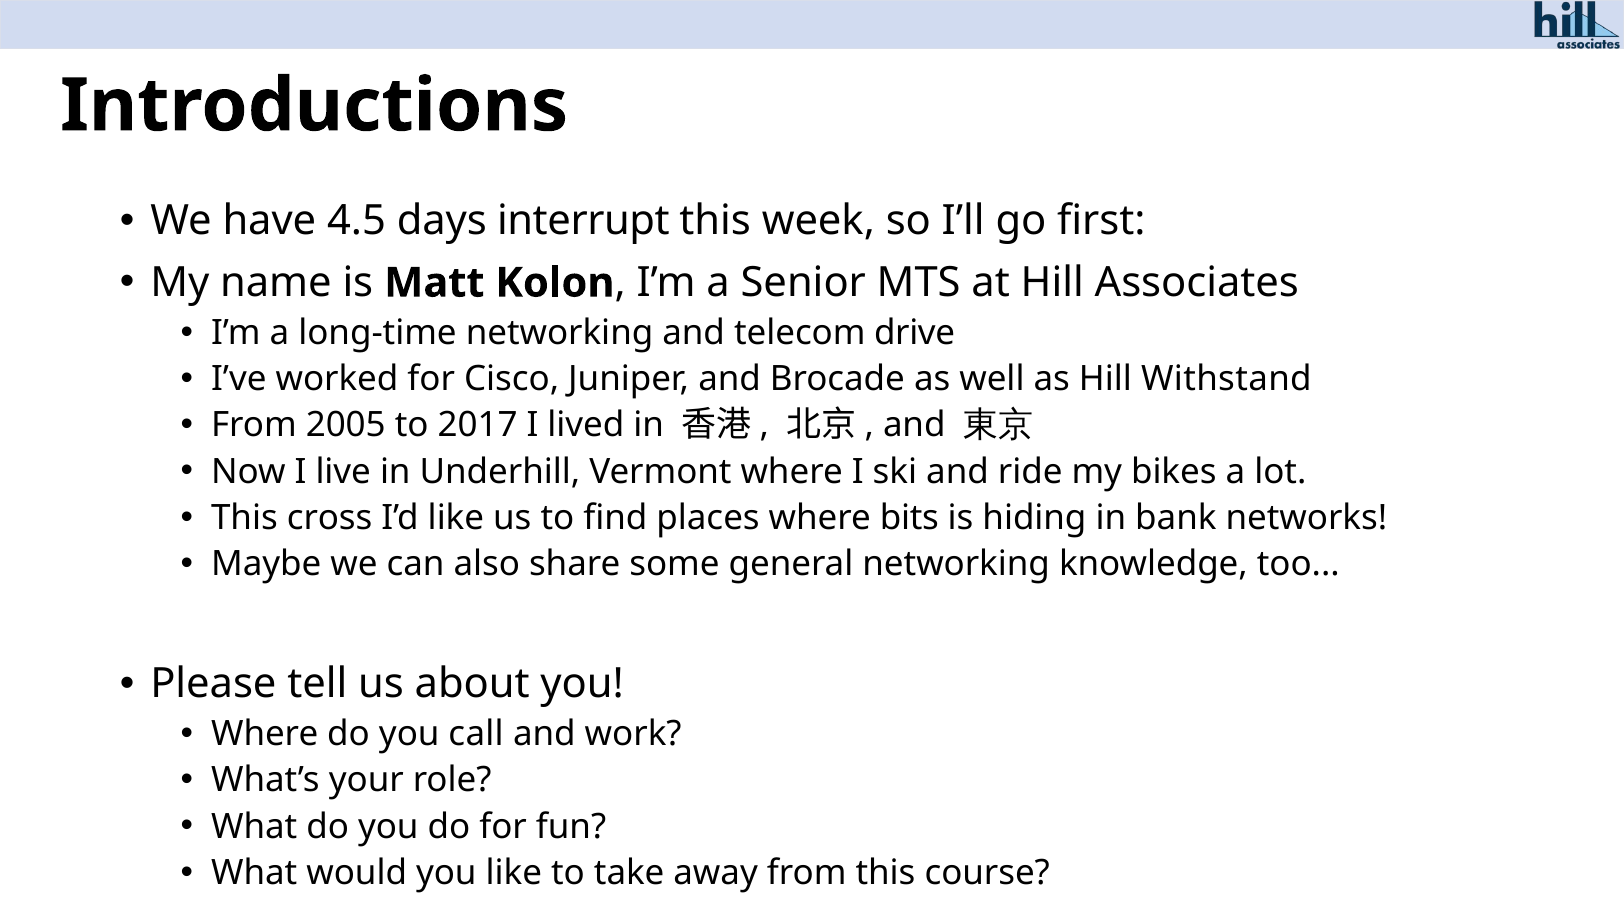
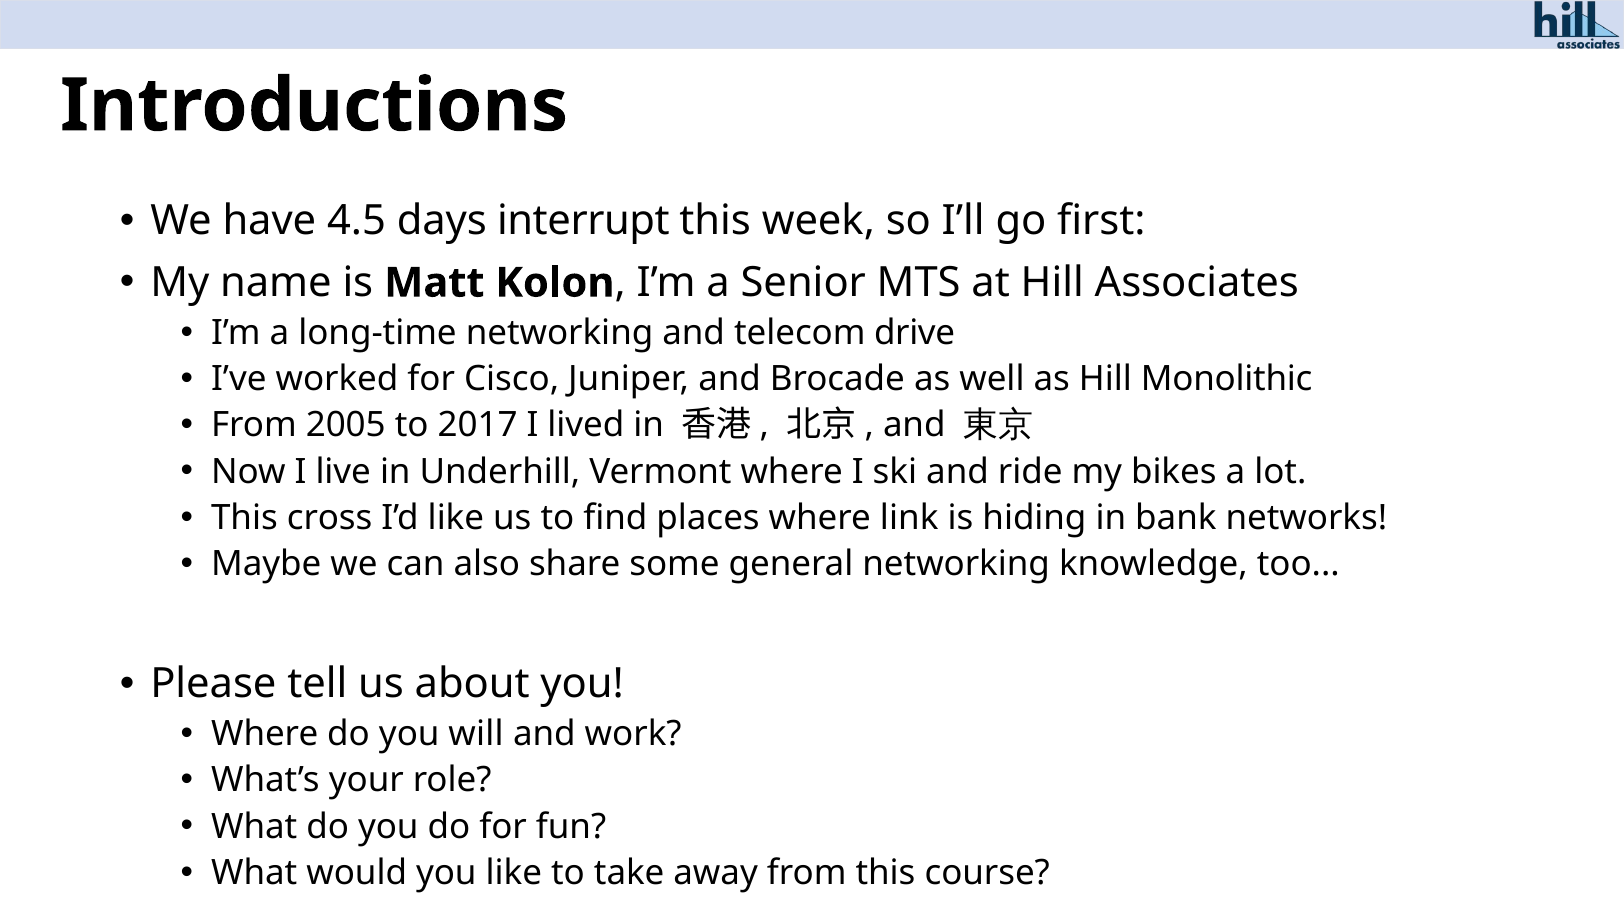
Withstand: Withstand -> Monolithic
bits: bits -> link
call: call -> will
